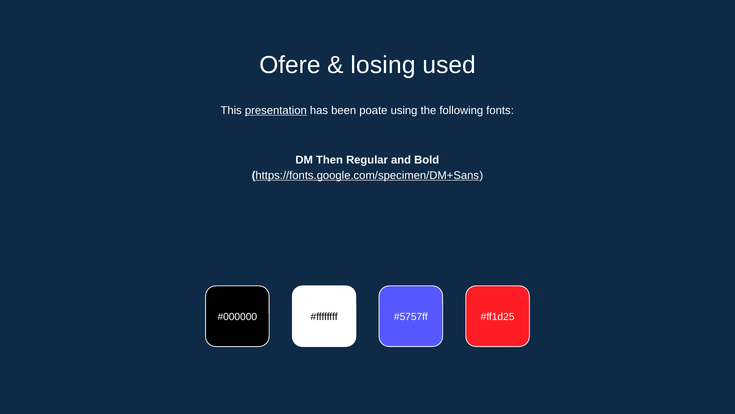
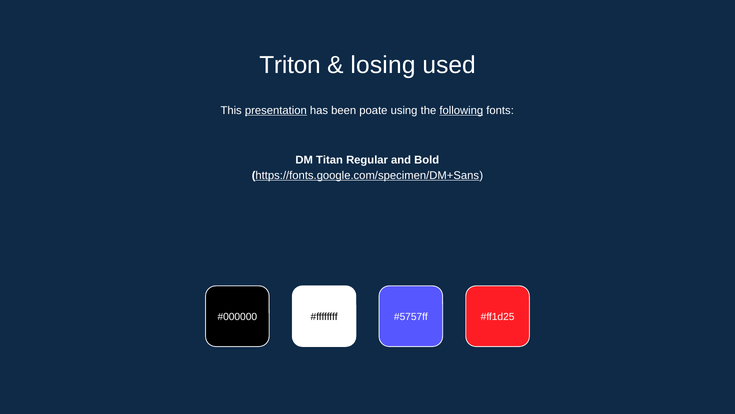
Ofere: Ofere -> Triton
following underline: none -> present
Then: Then -> Titan
